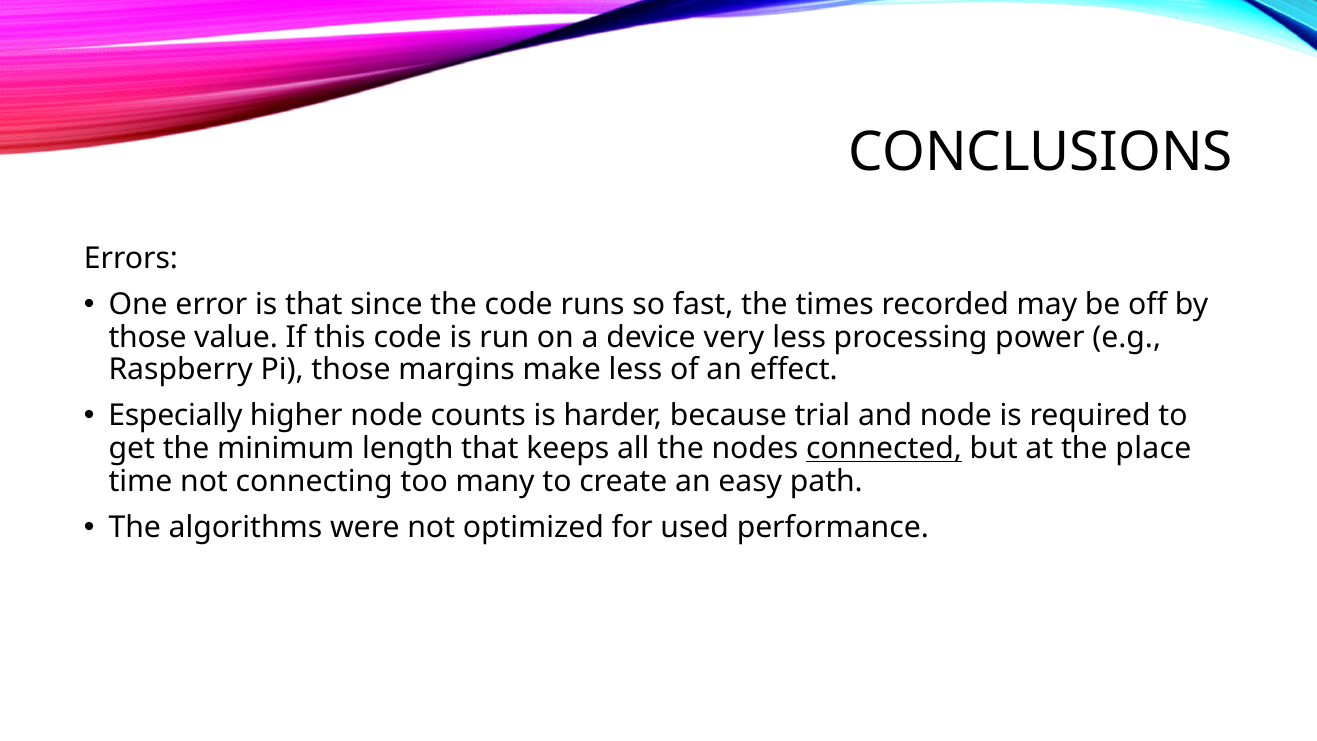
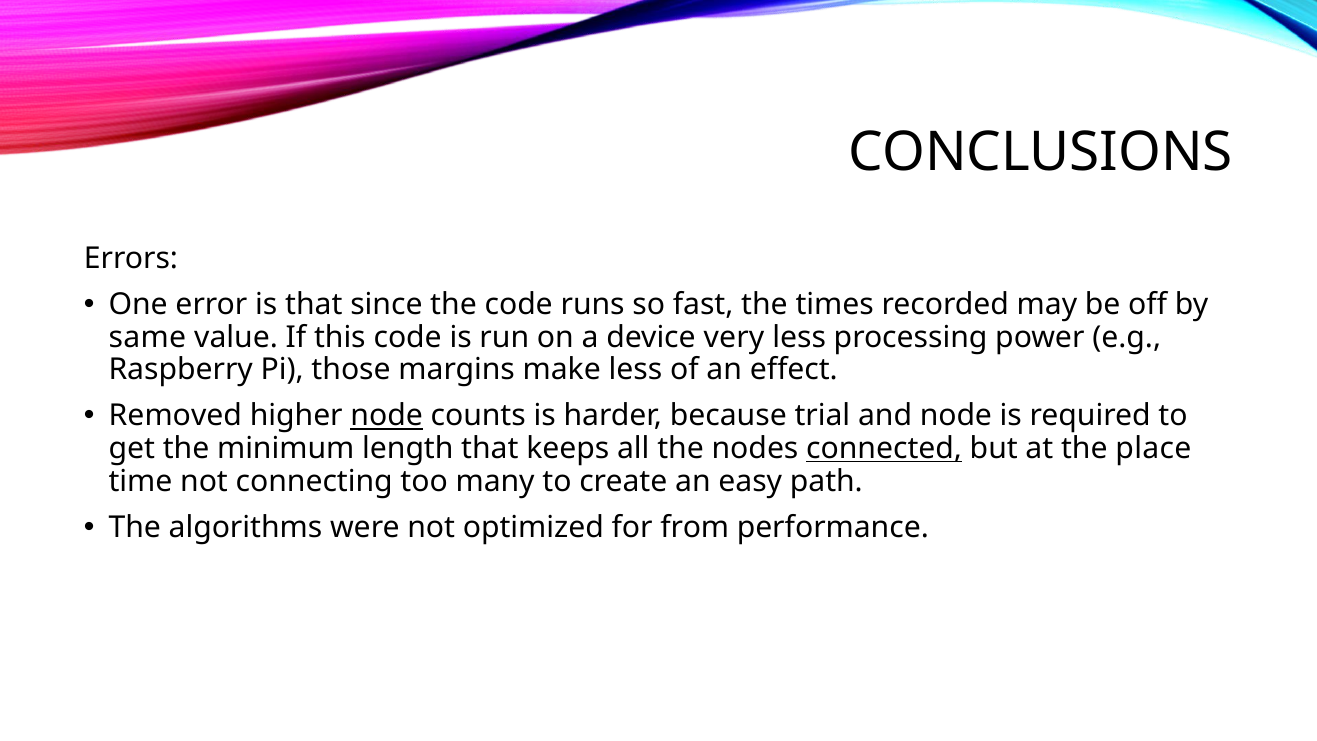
those at (148, 337): those -> same
Especially: Especially -> Removed
node at (387, 416) underline: none -> present
used: used -> from
